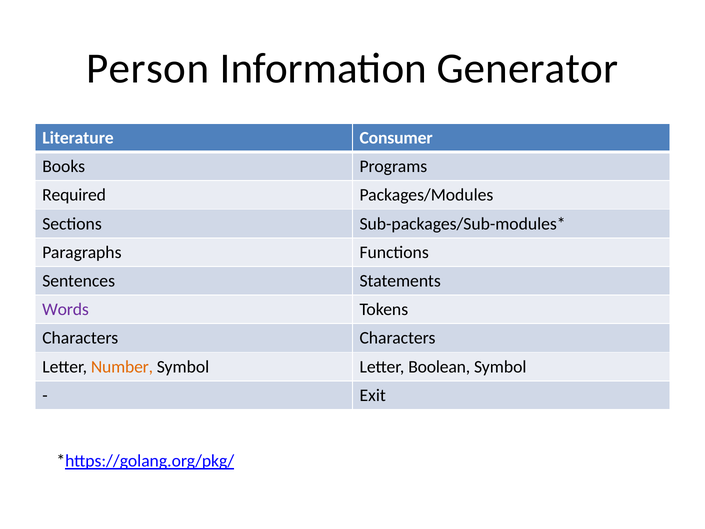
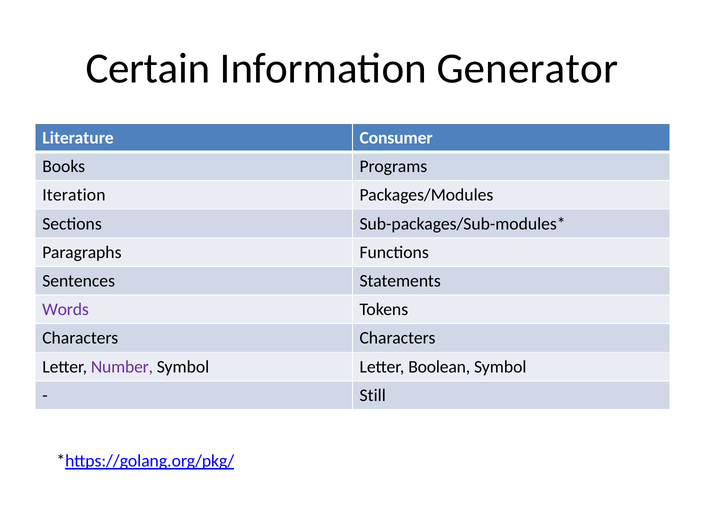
Person: Person -> Certain
Required: Required -> Iteration
Number colour: orange -> purple
Exit: Exit -> Still
